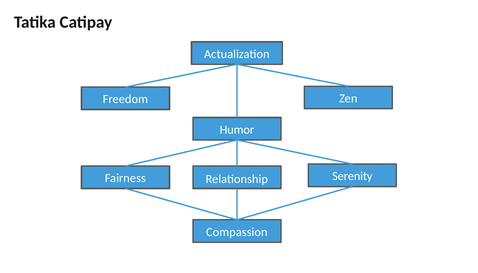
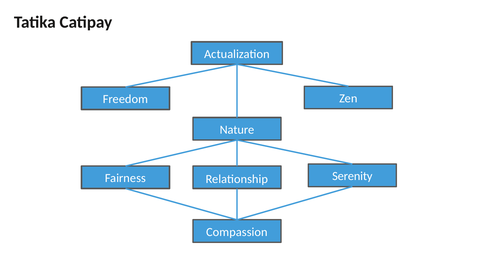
Humor: Humor -> Nature
